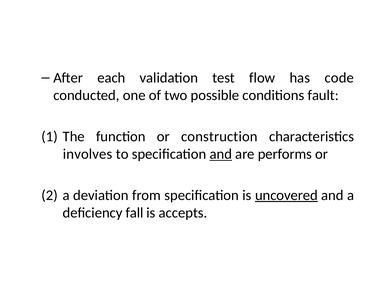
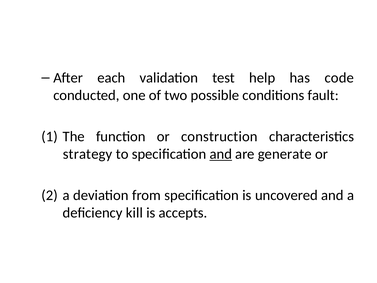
flow: flow -> help
involves: involves -> strategy
performs: performs -> generate
uncovered underline: present -> none
fall: fall -> kill
